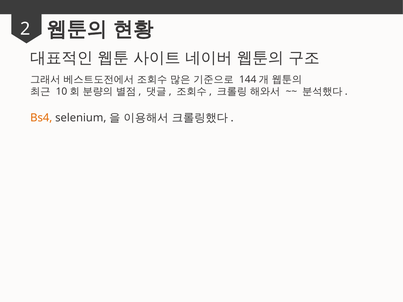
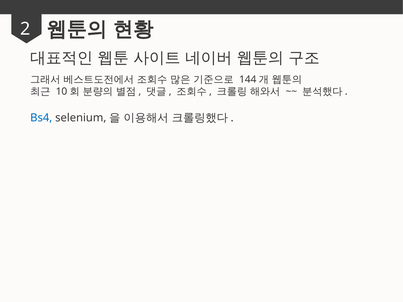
Bs4 colour: orange -> blue
